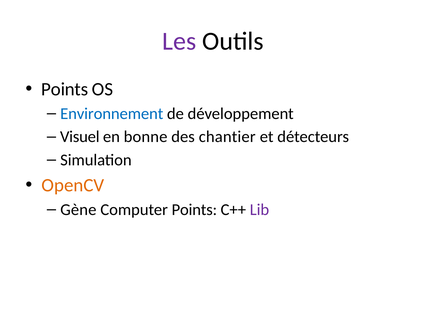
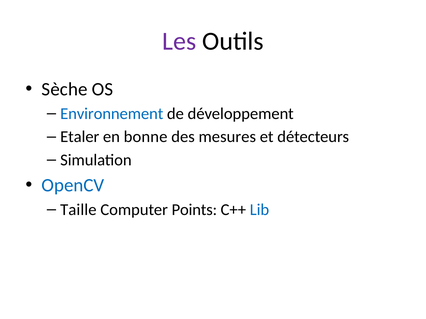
Points at (65, 89): Points -> Sèche
Visuel: Visuel -> Etaler
chantier: chantier -> mesures
OpenCV colour: orange -> blue
Gène: Gène -> Taille
Lib colour: purple -> blue
